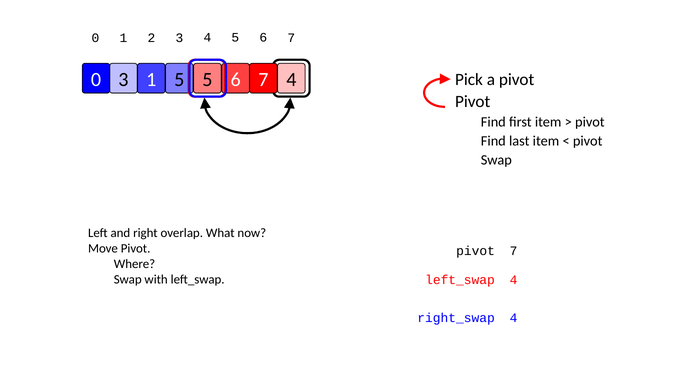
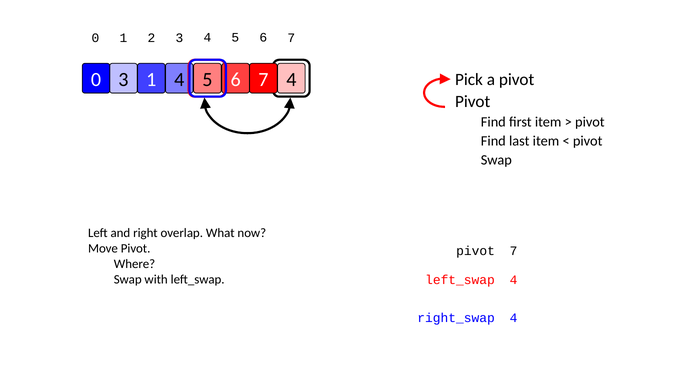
1 5: 5 -> 4
